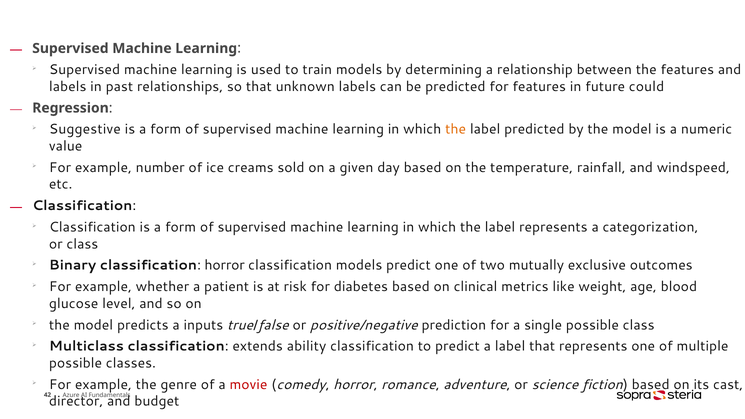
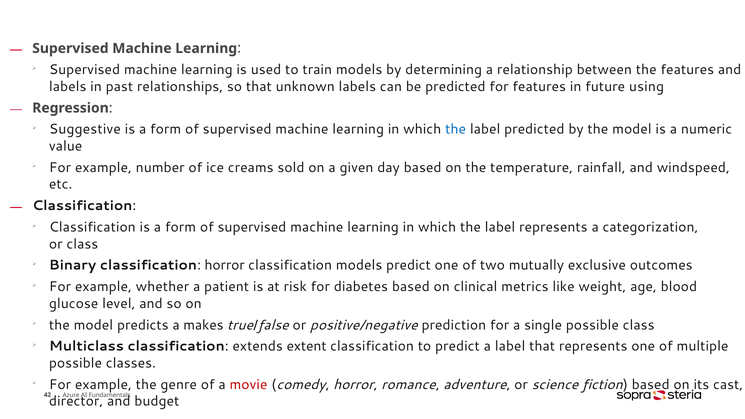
could: could -> using
the at (456, 129) colour: orange -> blue
inputs: inputs -> makes
ability: ability -> extent
